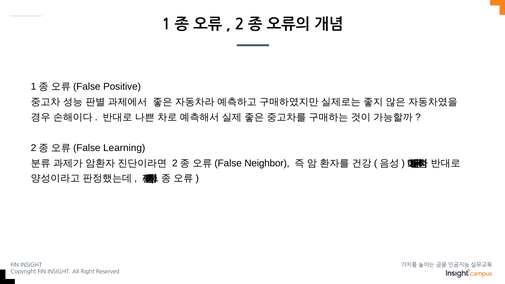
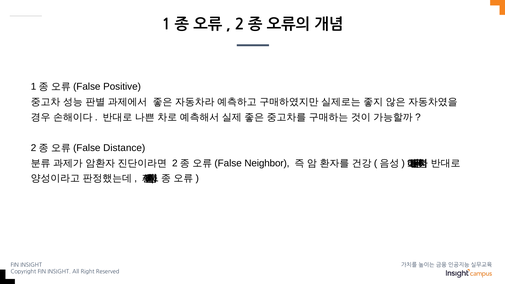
Learning: Learning -> Distance
